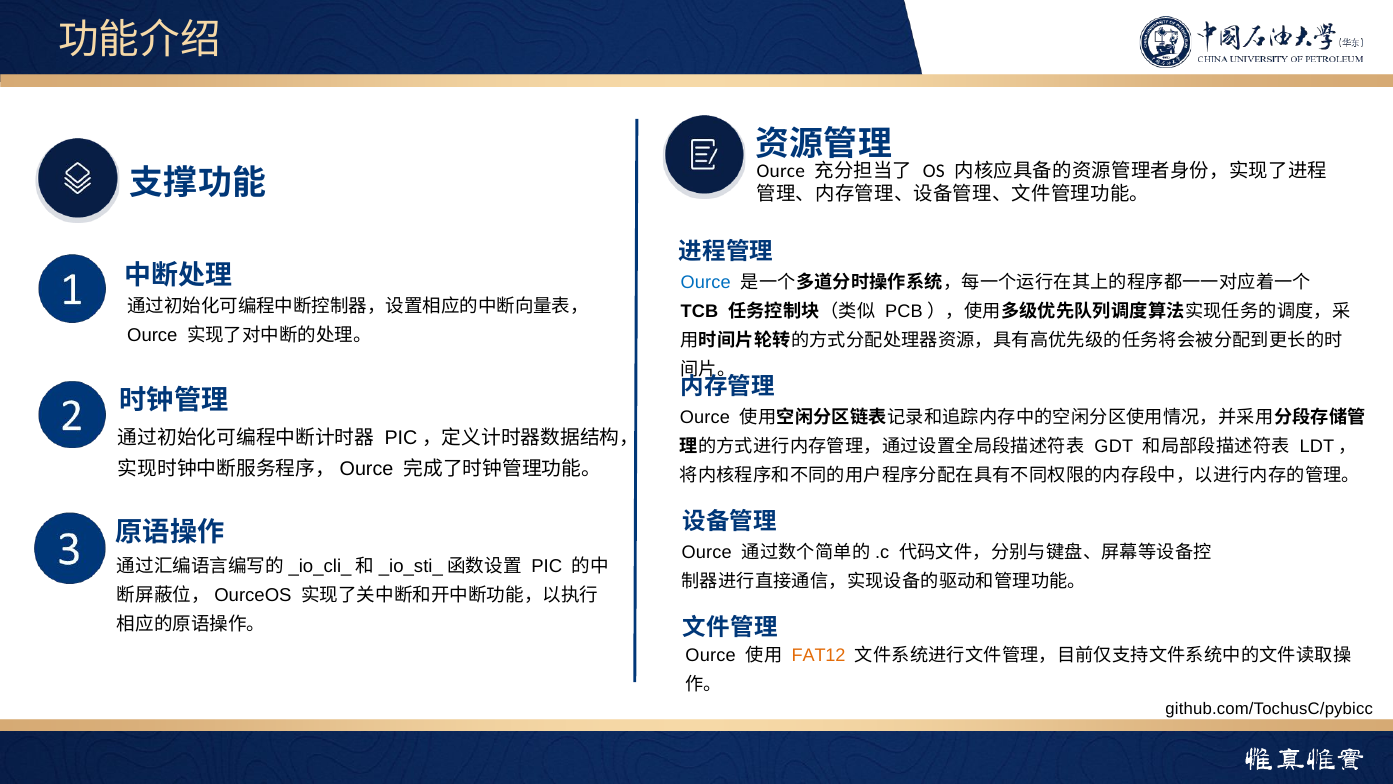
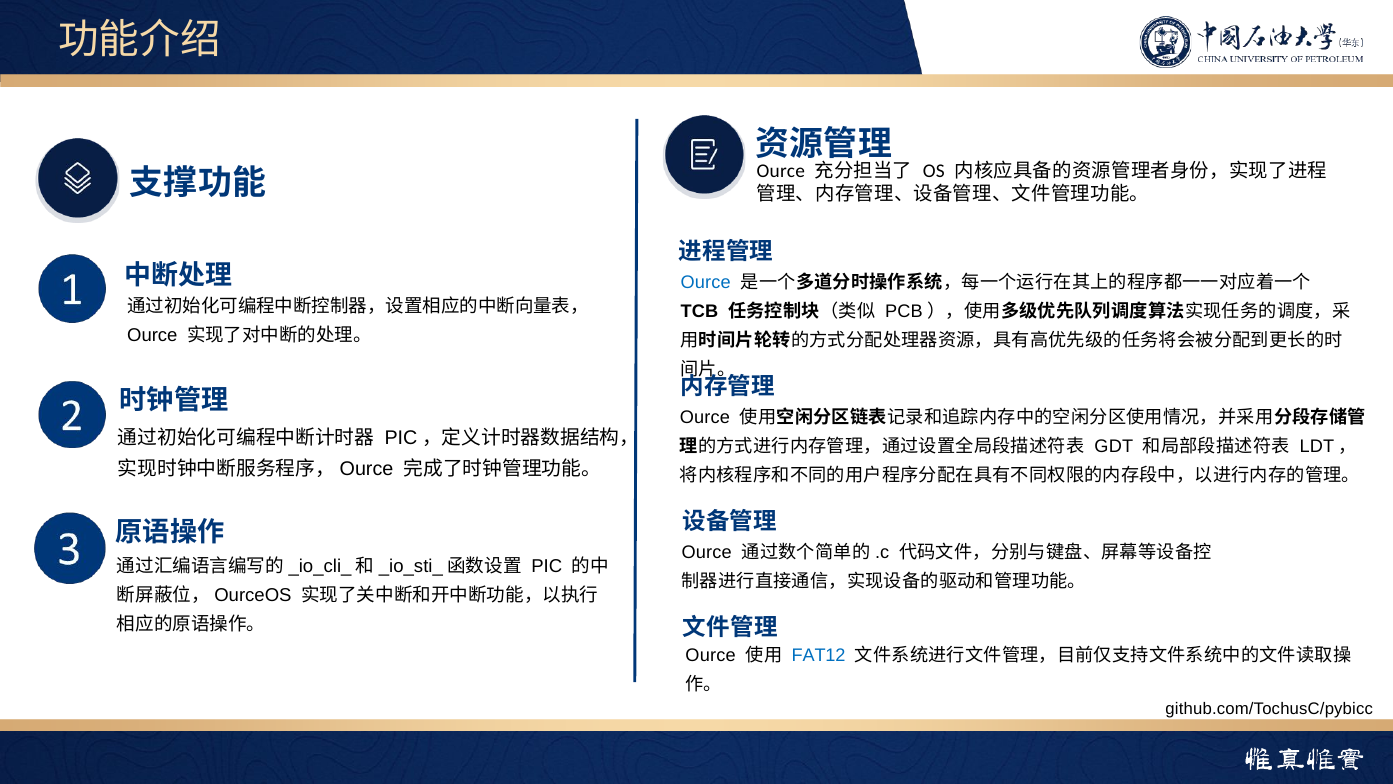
FAT12 colour: orange -> blue
